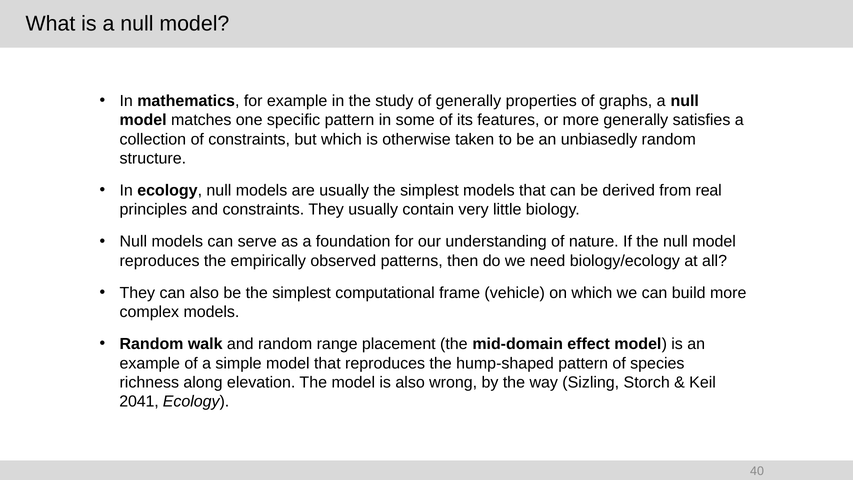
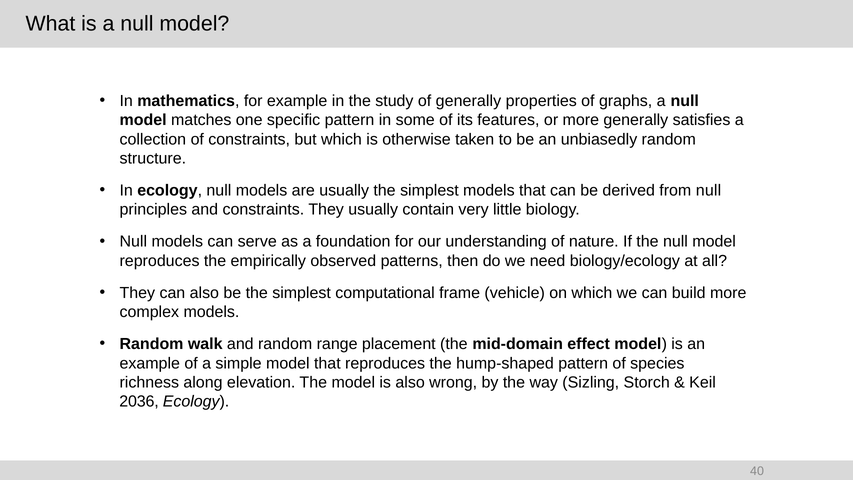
from real: real -> null
2041: 2041 -> 2036
